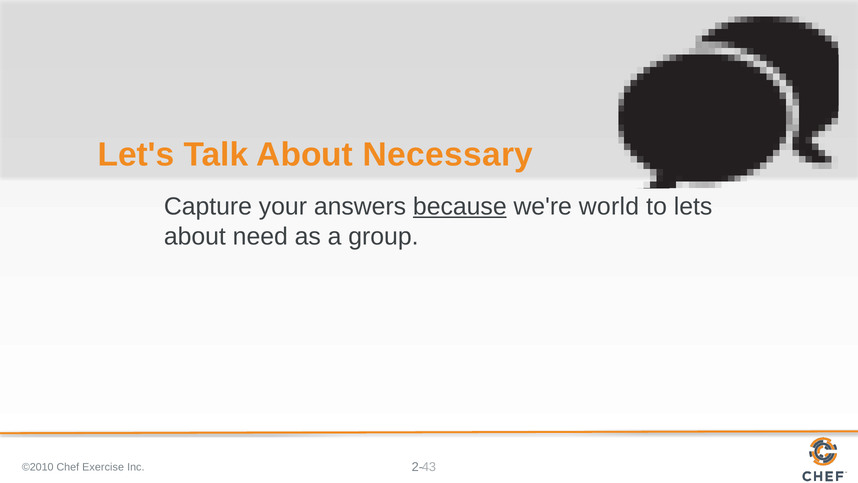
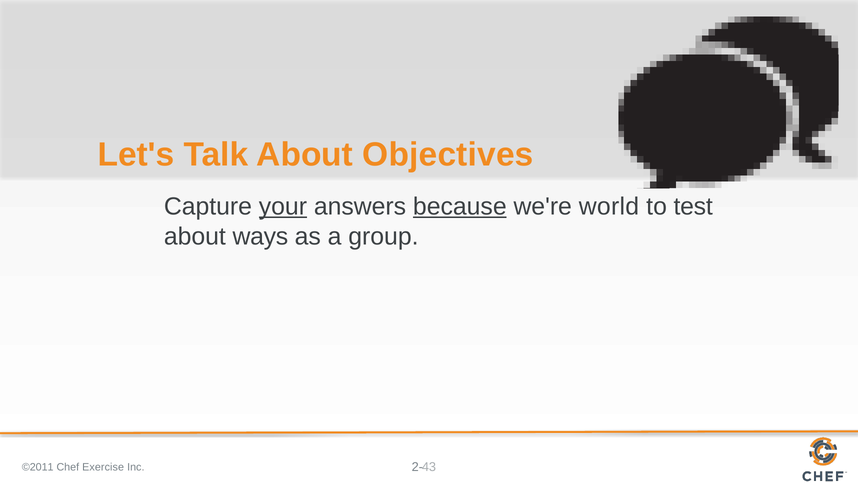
Necessary: Necessary -> Objectives
your underline: none -> present
lets: lets -> test
need: need -> ways
©2010: ©2010 -> ©2011
